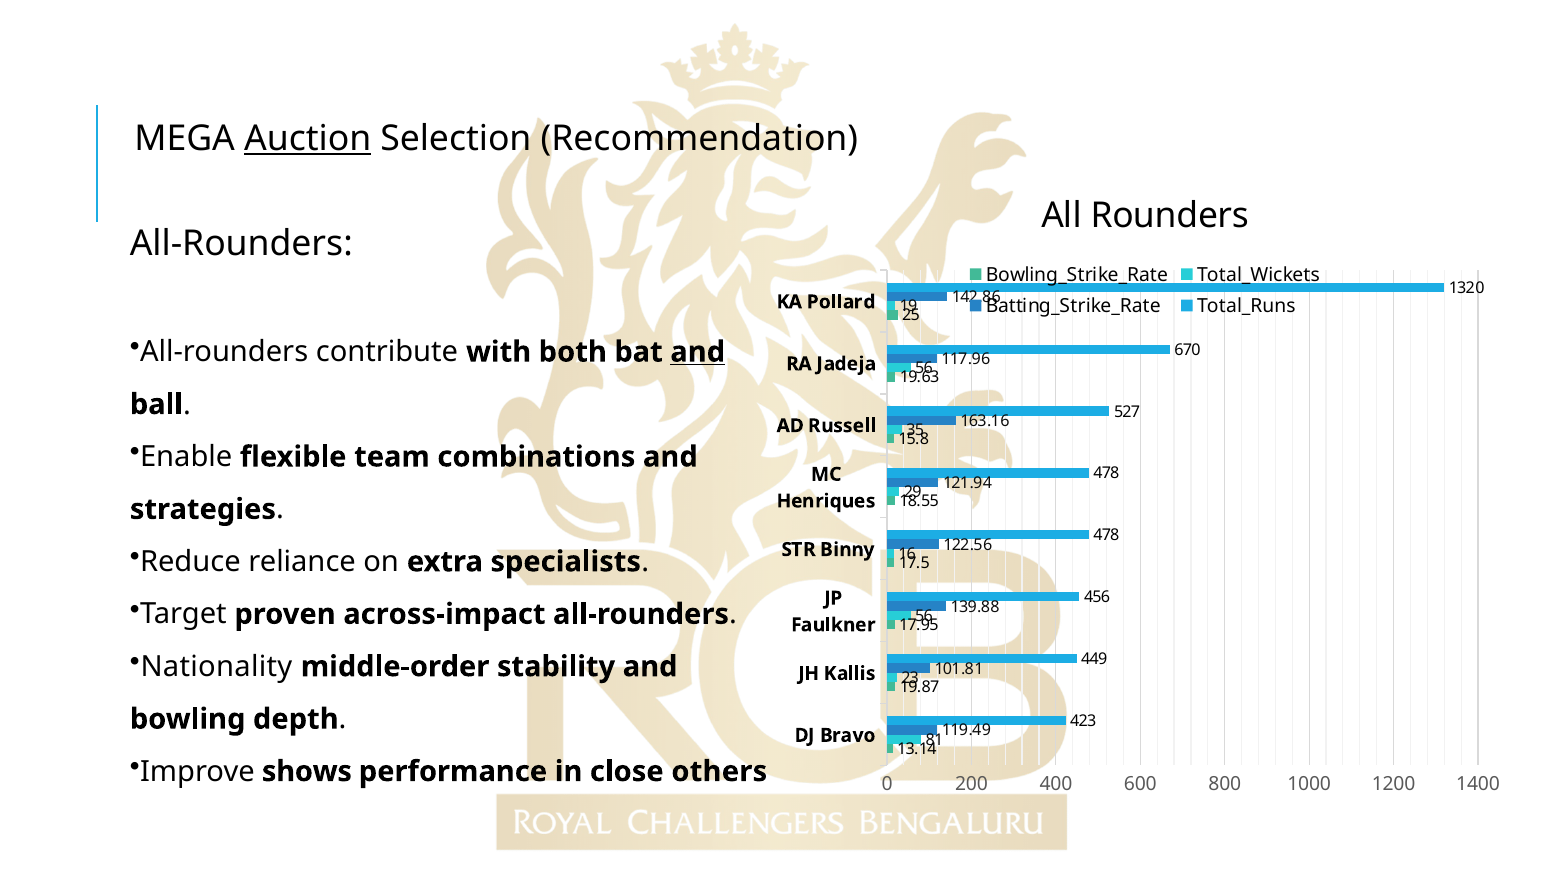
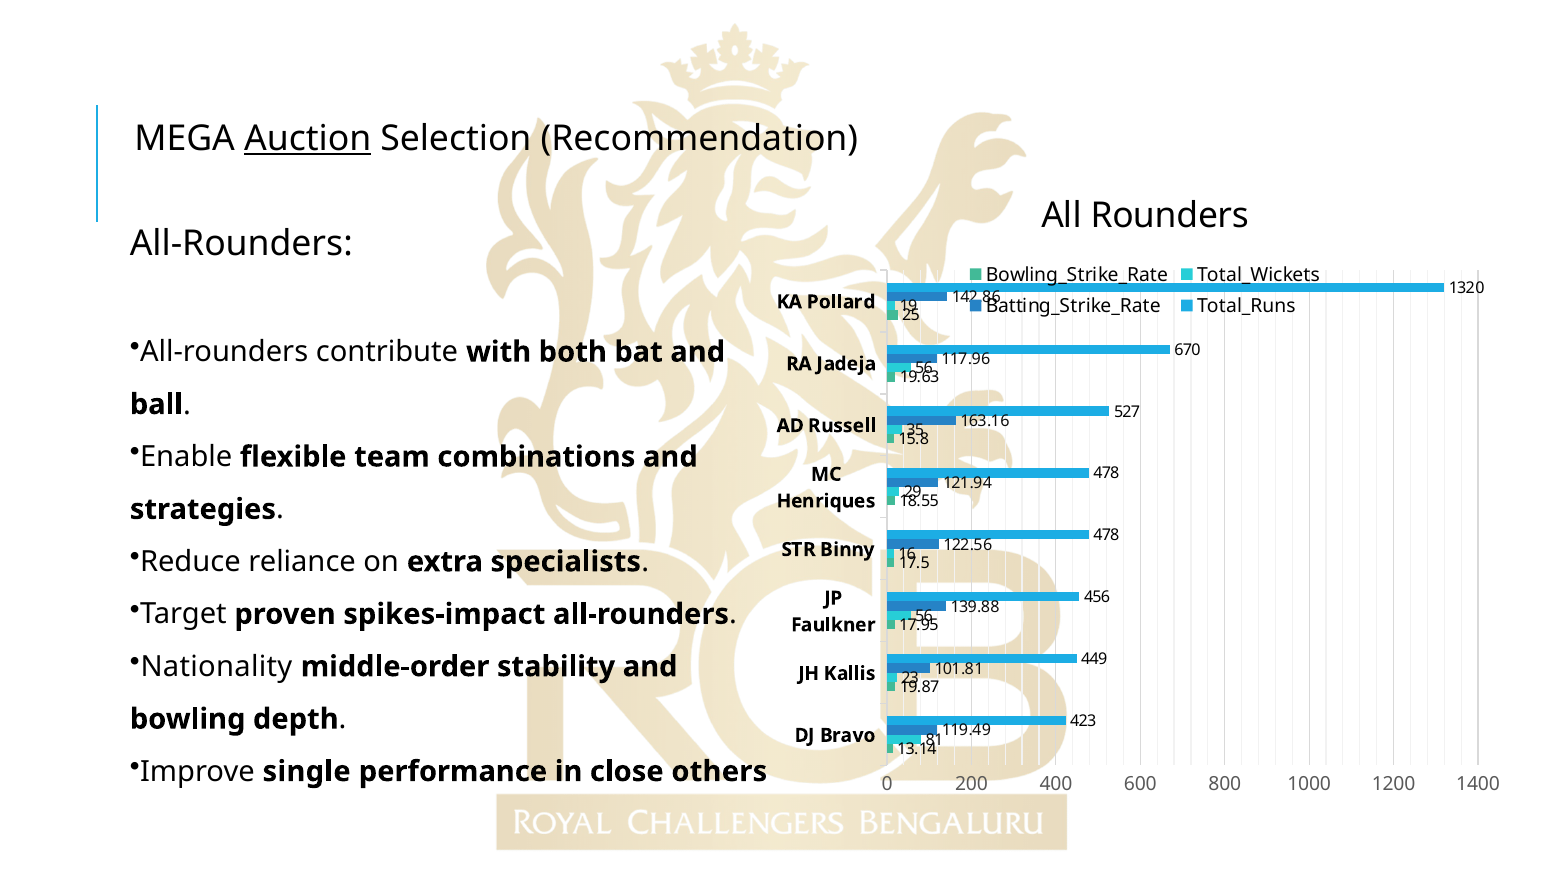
and at (698, 352) underline: present -> none
across-impact: across-impact -> spikes-impact
shows: shows -> single
